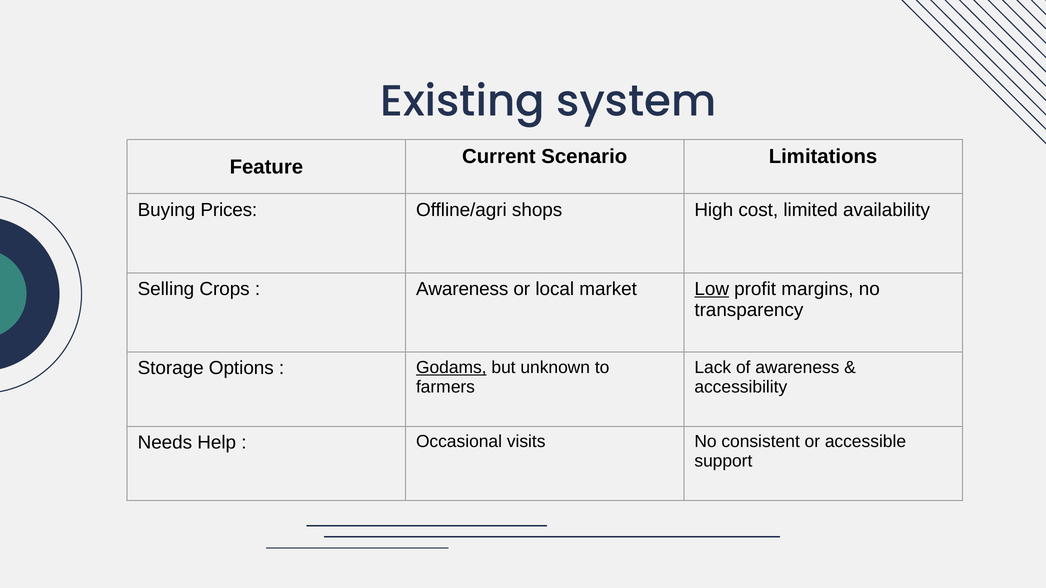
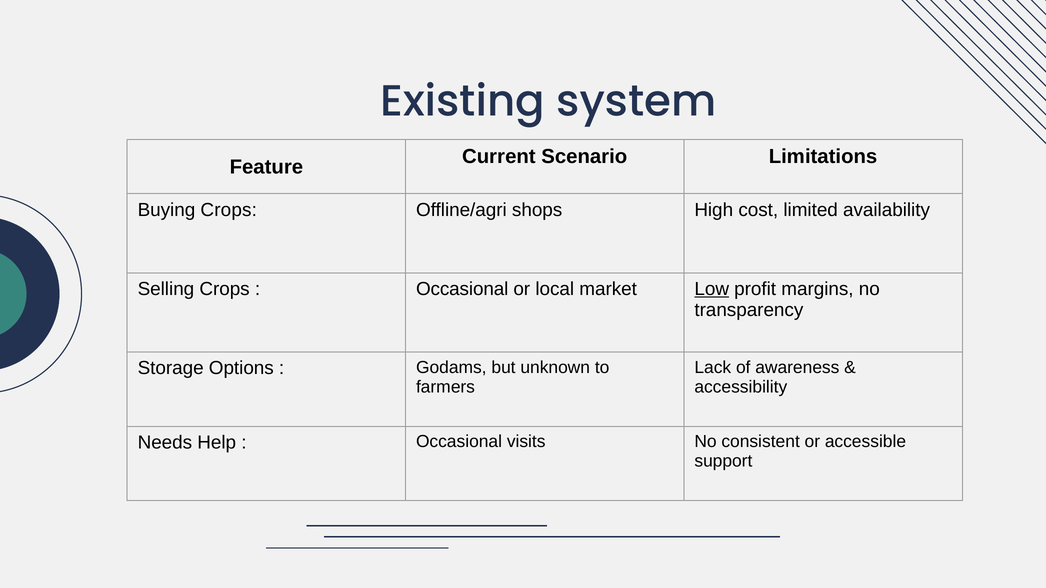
Buying Prices: Prices -> Crops
Awareness at (462, 289): Awareness -> Occasional
Godams underline: present -> none
